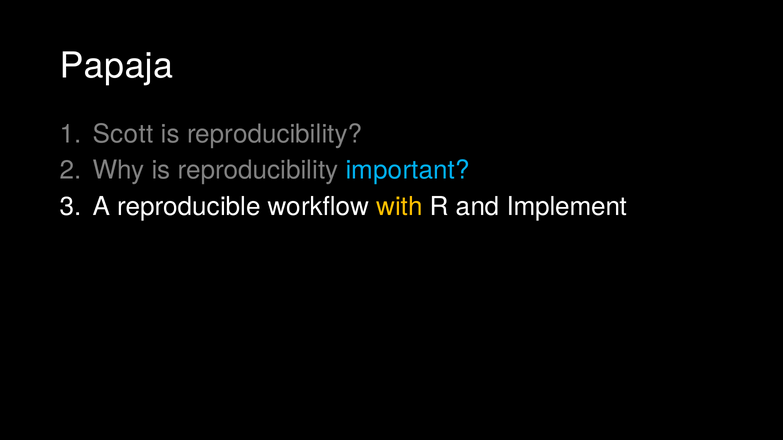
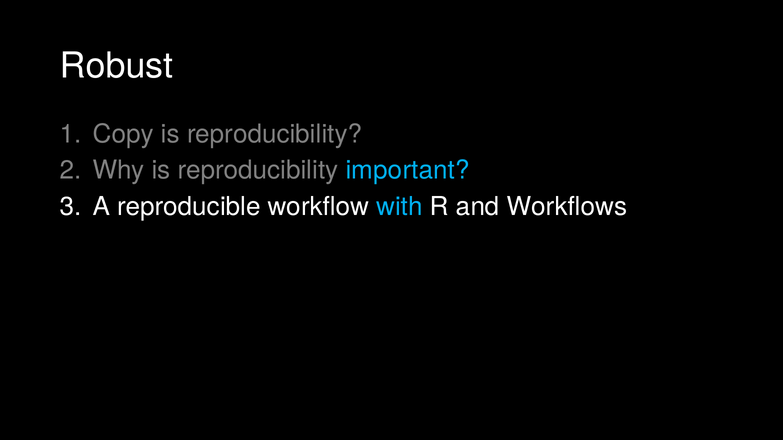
Papaja: Papaja -> Robust
Scott: Scott -> Copy
with colour: yellow -> light blue
Implement: Implement -> Workflows
